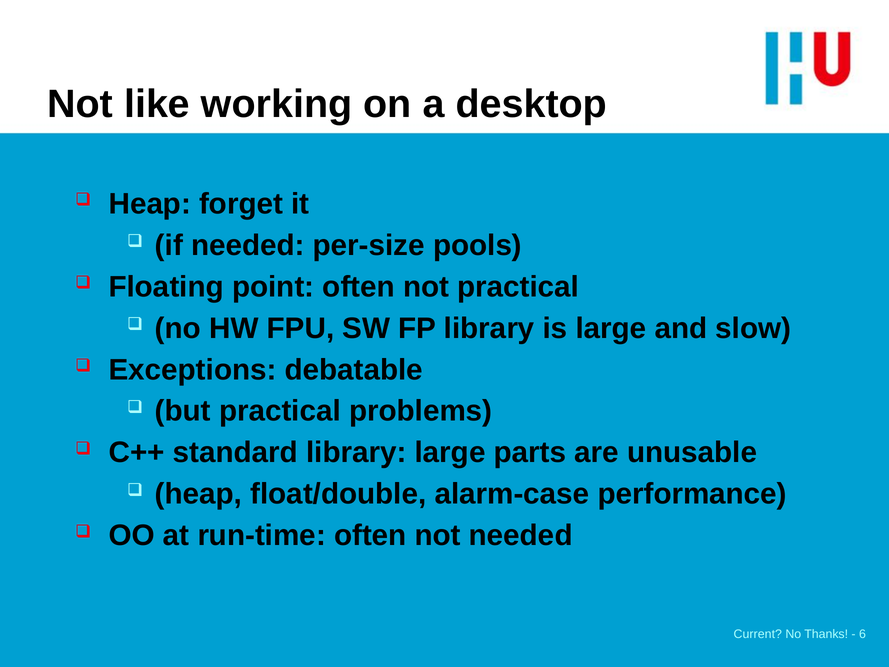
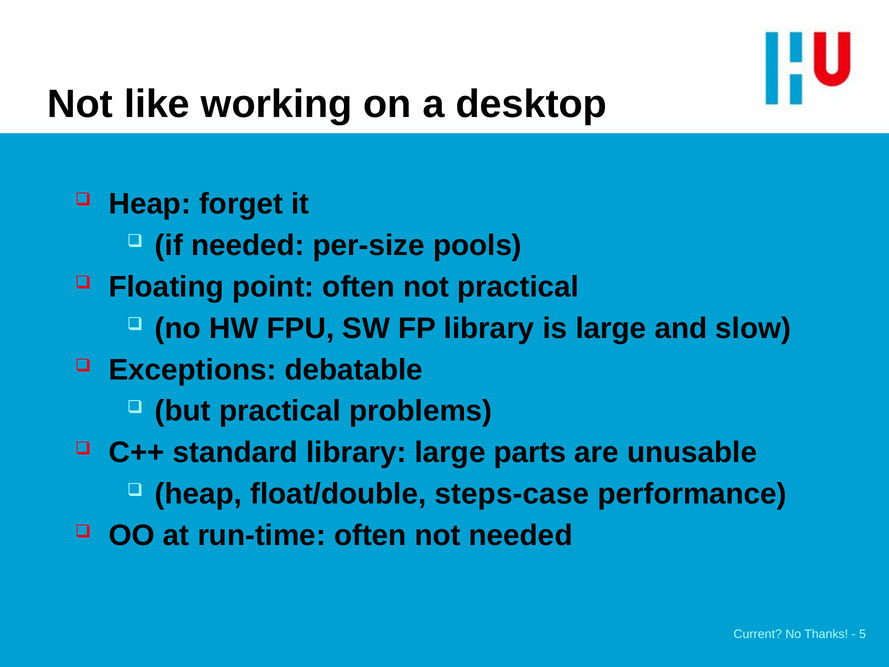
alarm-case: alarm-case -> steps-case
6: 6 -> 5
